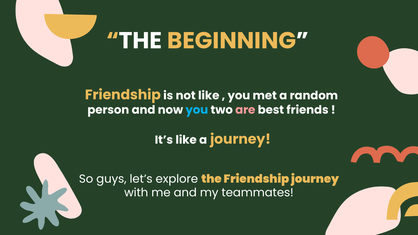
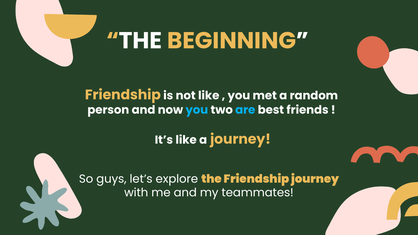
are colour: pink -> light blue
